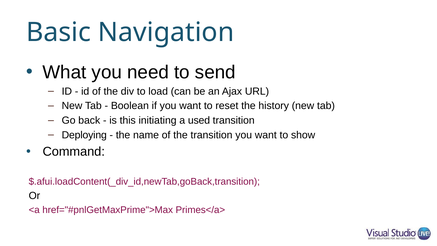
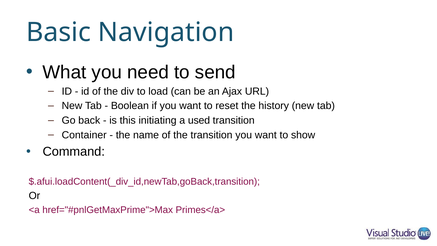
Deploying: Deploying -> Container
